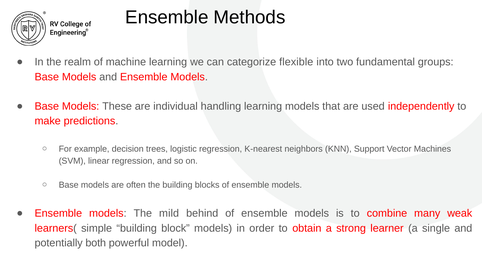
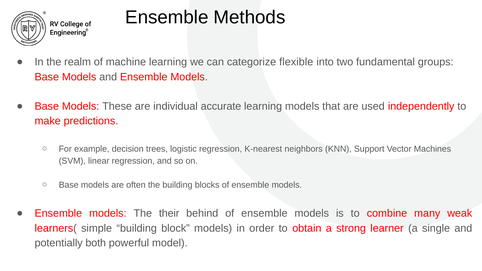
handling: handling -> accurate
mild: mild -> their
